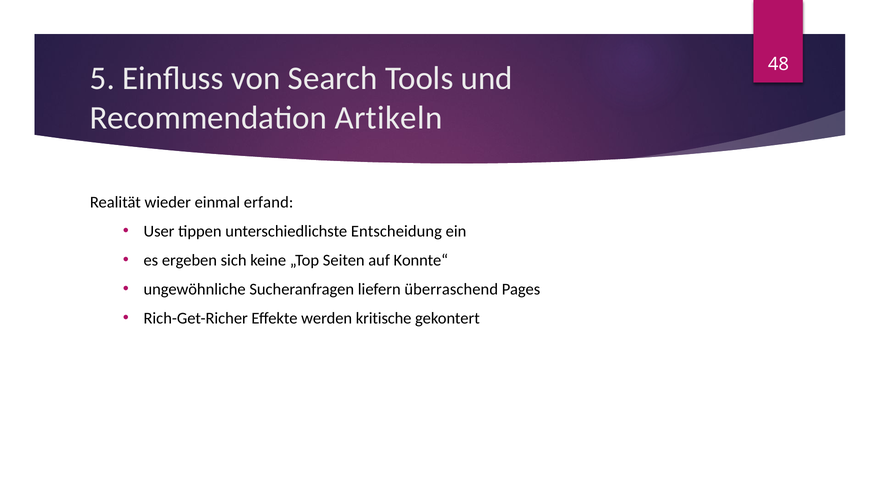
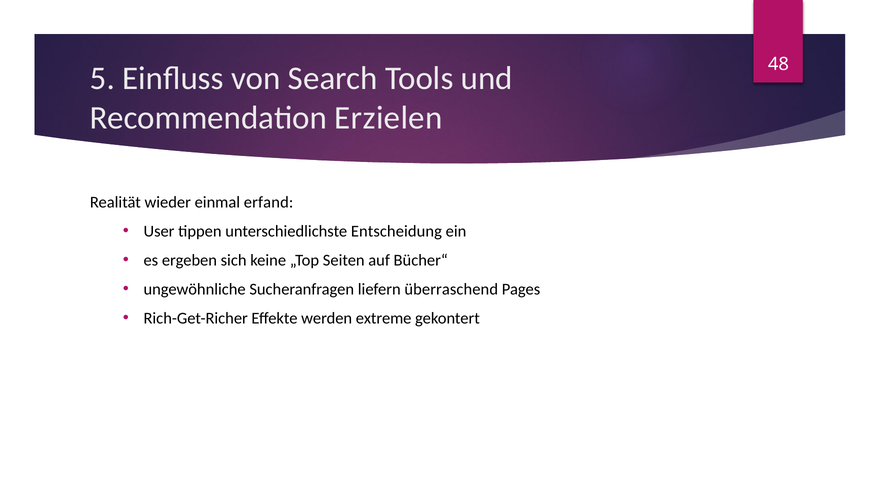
Artikeln: Artikeln -> Erzielen
Konnte“: Konnte“ -> Bücher“
kritische: kritische -> extreme
